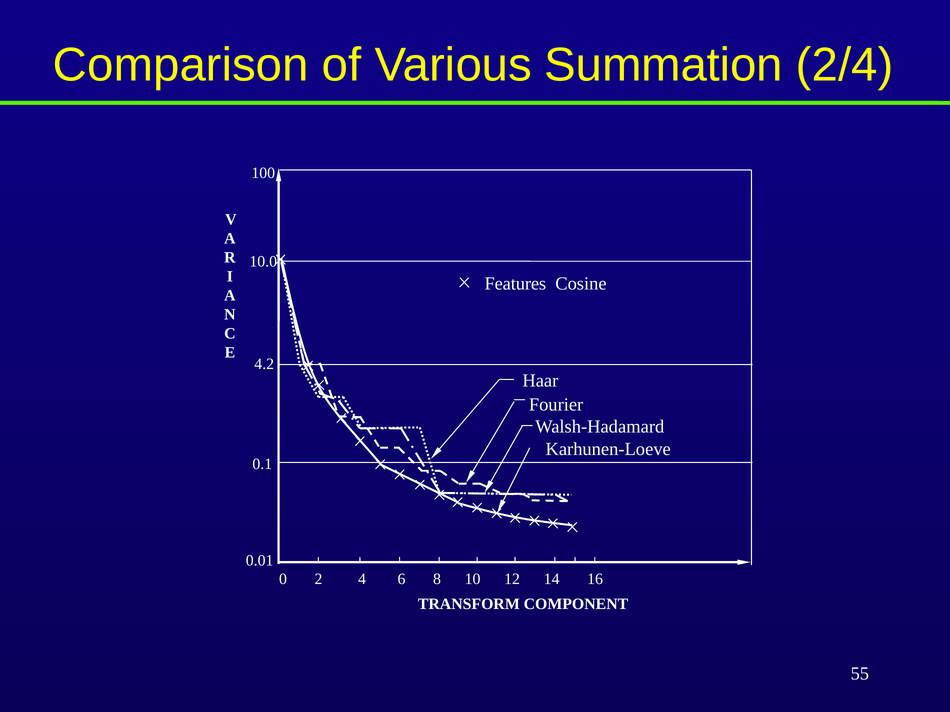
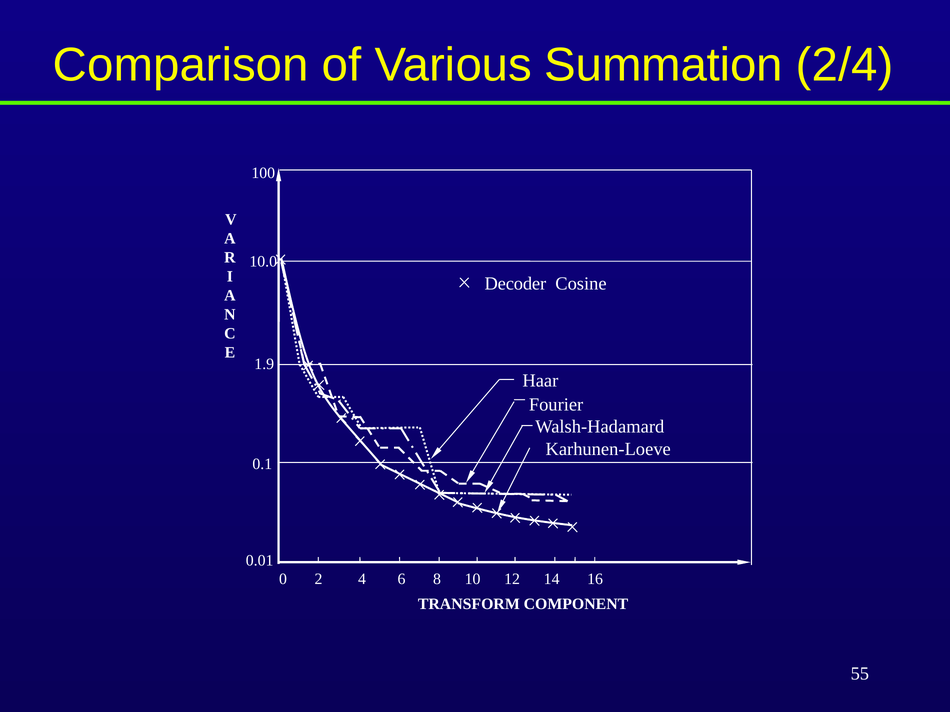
Features: Features -> Decoder
4.2: 4.2 -> 1.9
